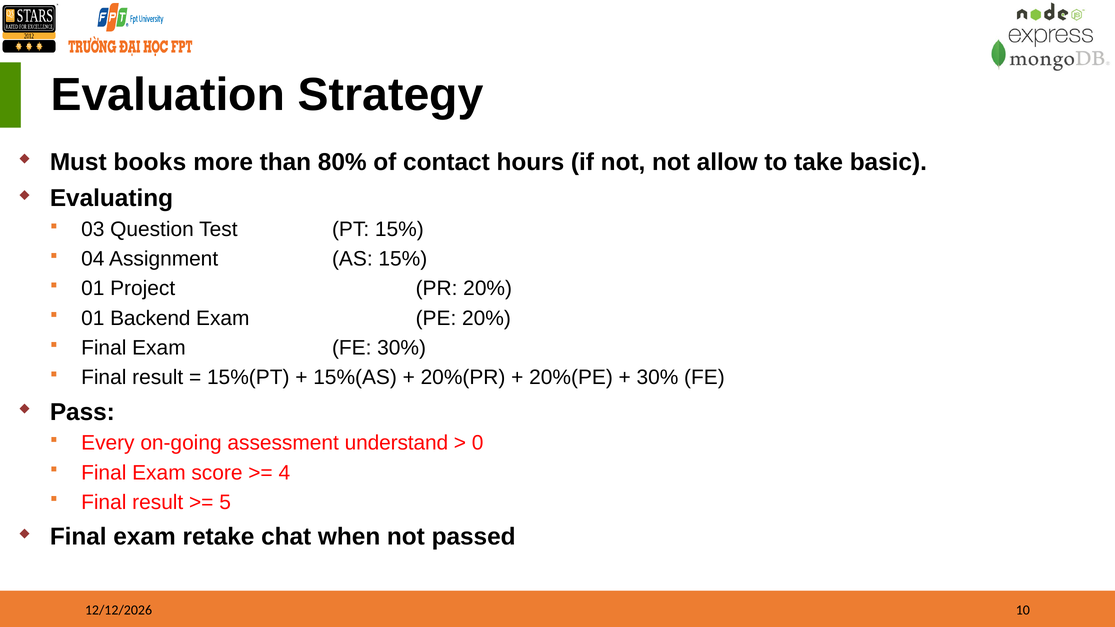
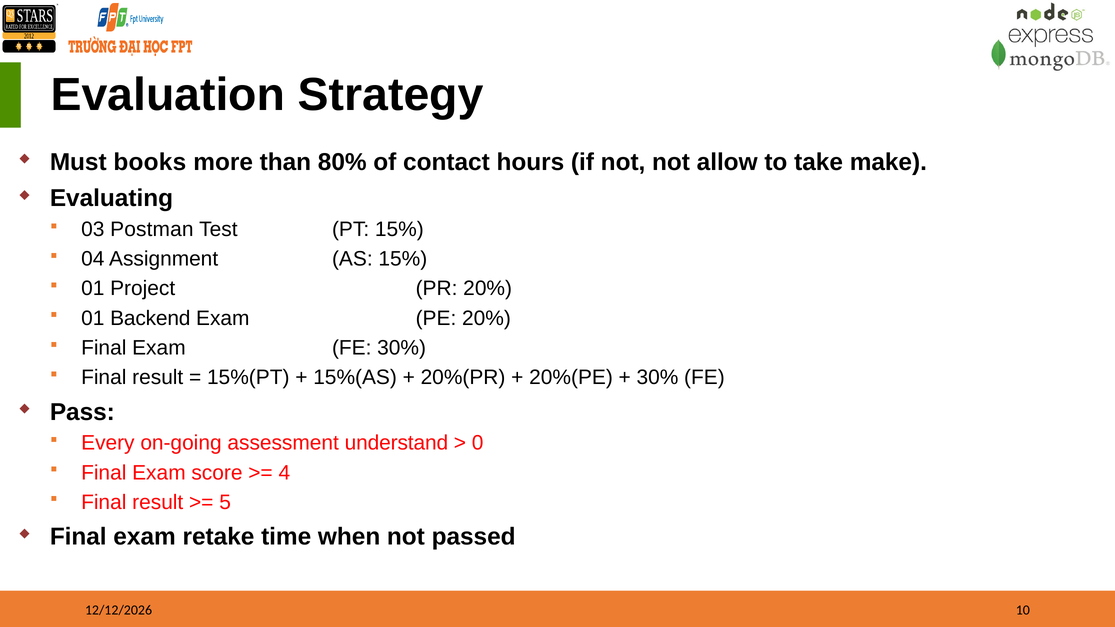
basic: basic -> make
Question: Question -> Postman
chat: chat -> time
